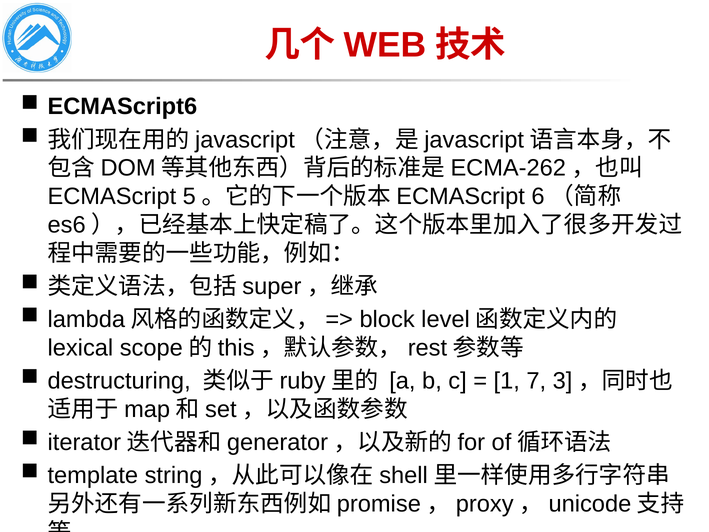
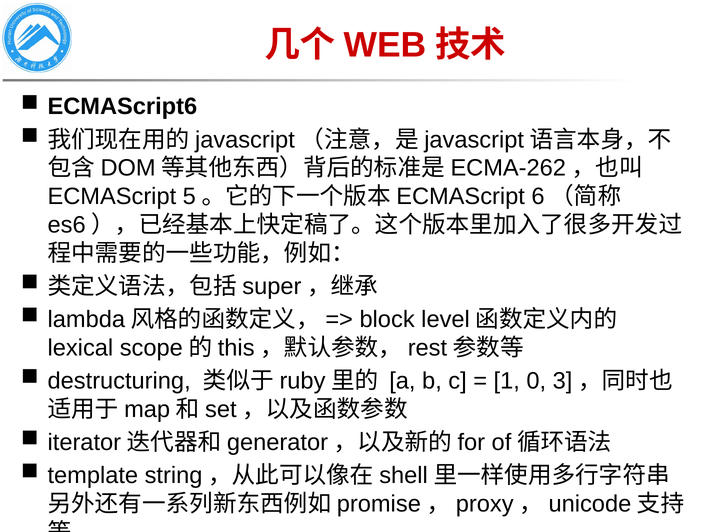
7: 7 -> 0
